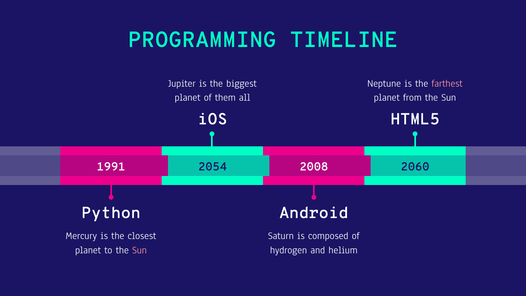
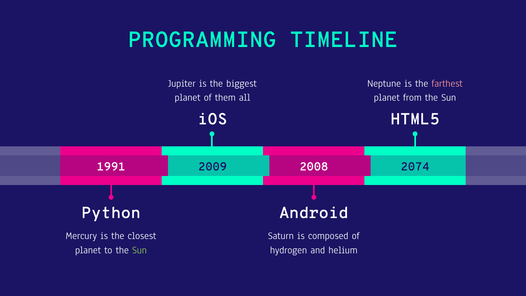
2054: 2054 -> 2009
2060: 2060 -> 2074
Sun at (140, 250) colour: pink -> light green
